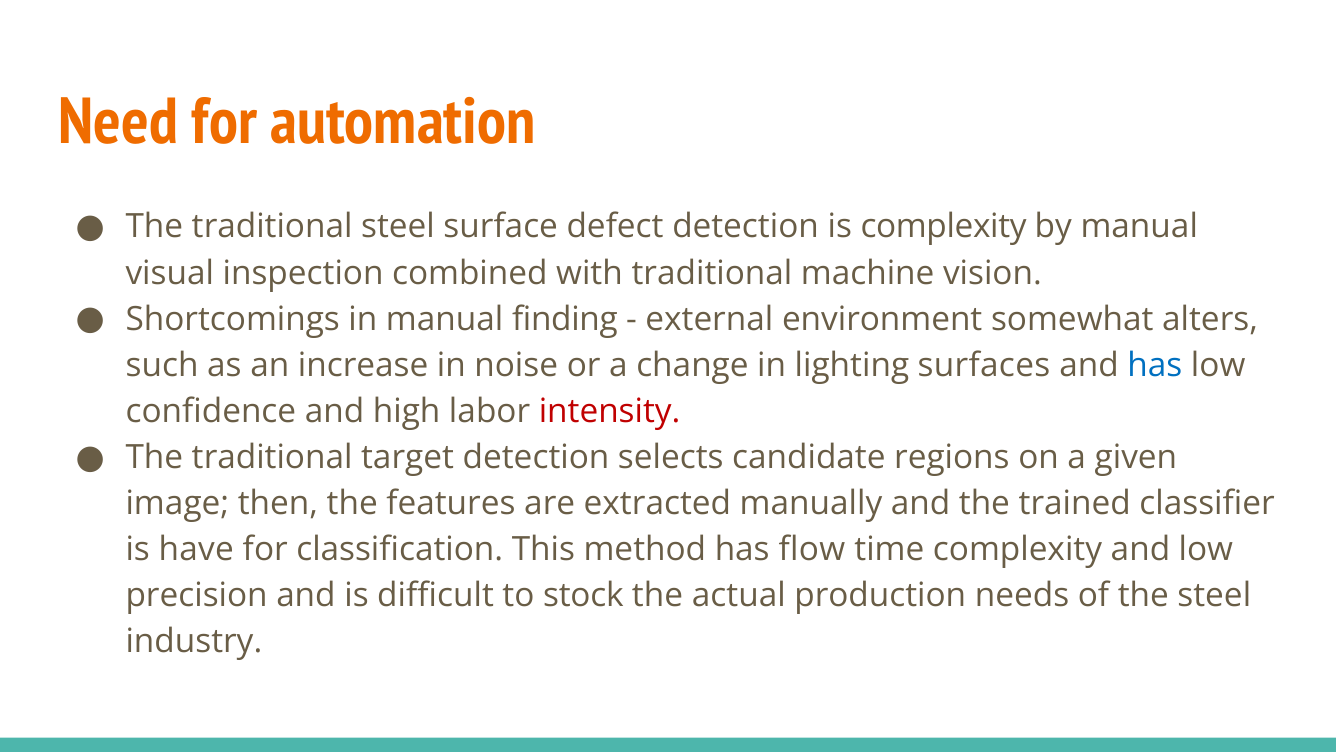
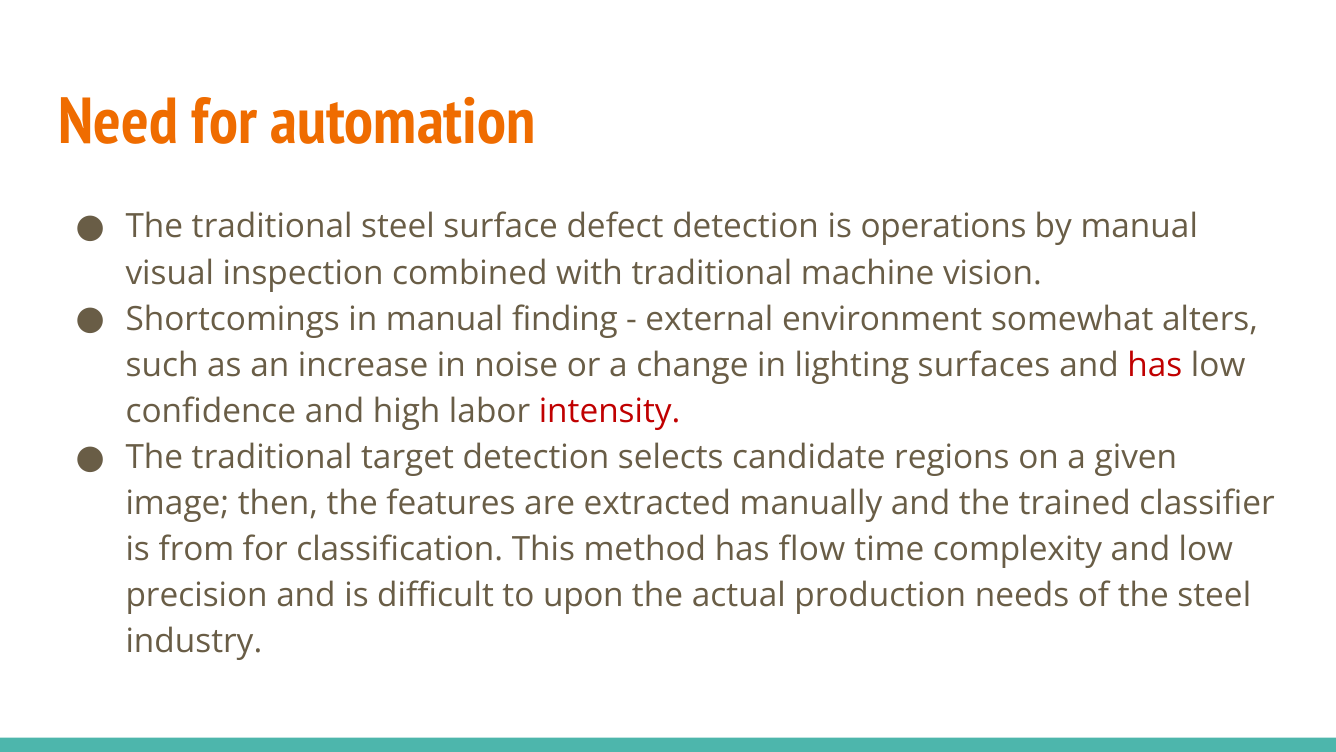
is complexity: complexity -> operations
has at (1155, 365) colour: blue -> red
have: have -> from
stock: stock -> upon
